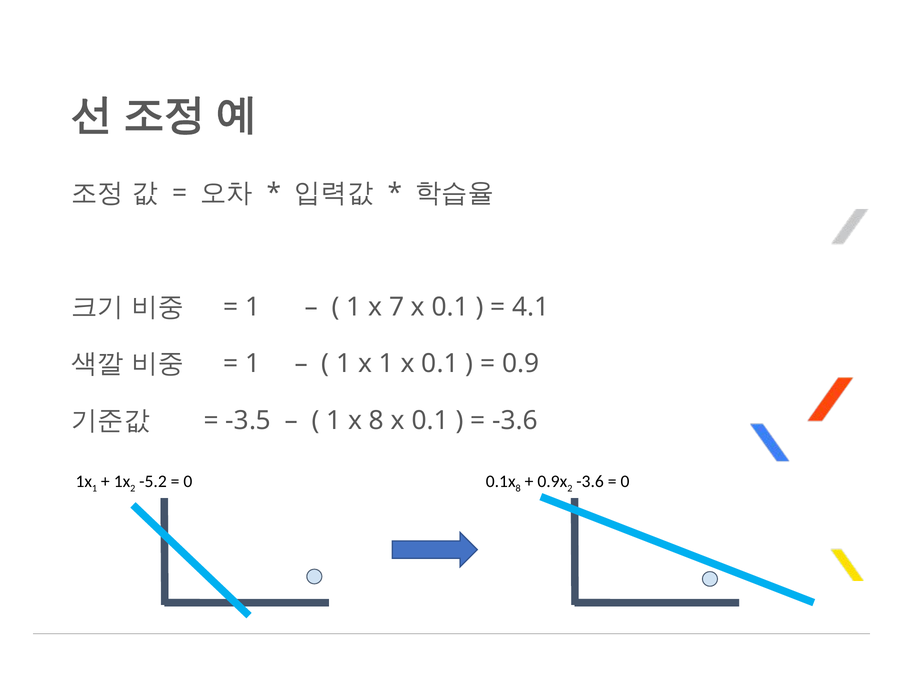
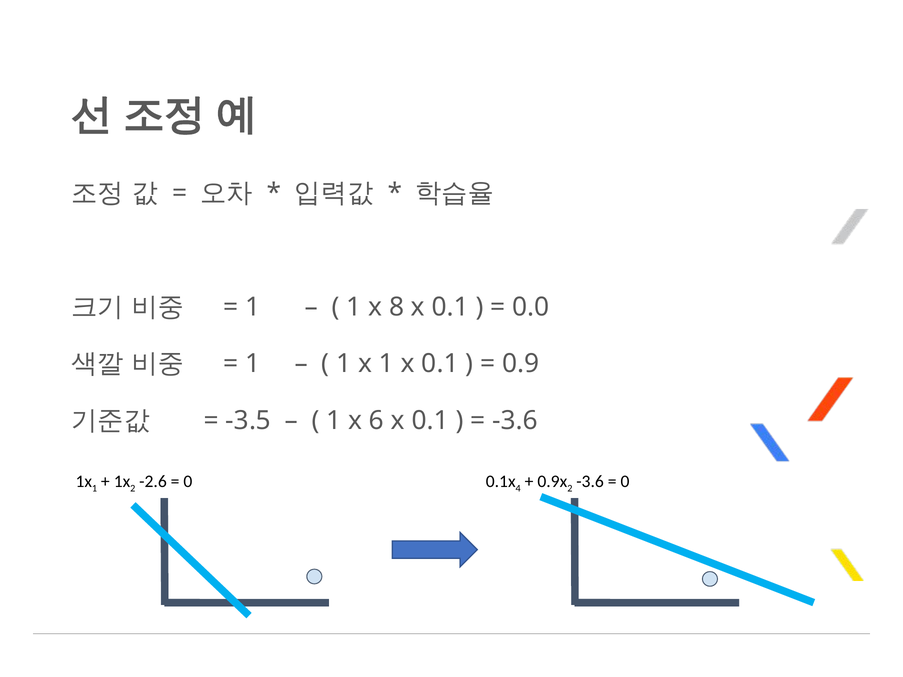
7: 7 -> 8
4.1: 4.1 -> 0.0
x 8: 8 -> 6
-5.2: -5.2 -> -2.6
8 at (518, 488): 8 -> 4
